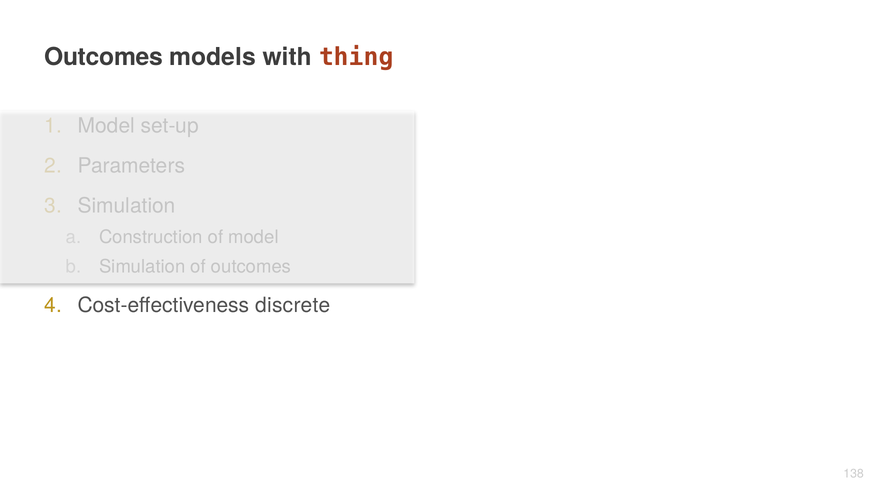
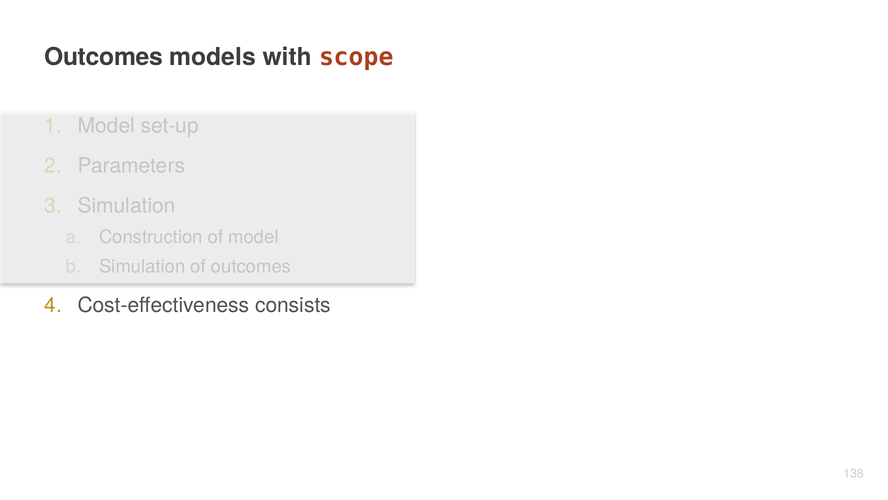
thing: thing -> scope
discrete: discrete -> consists
